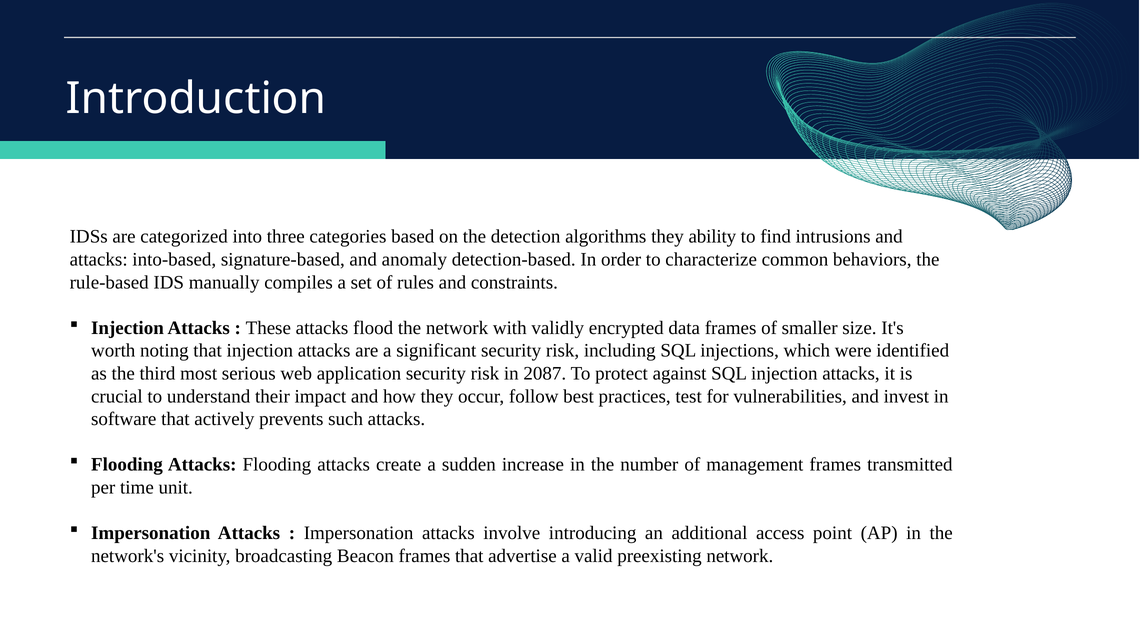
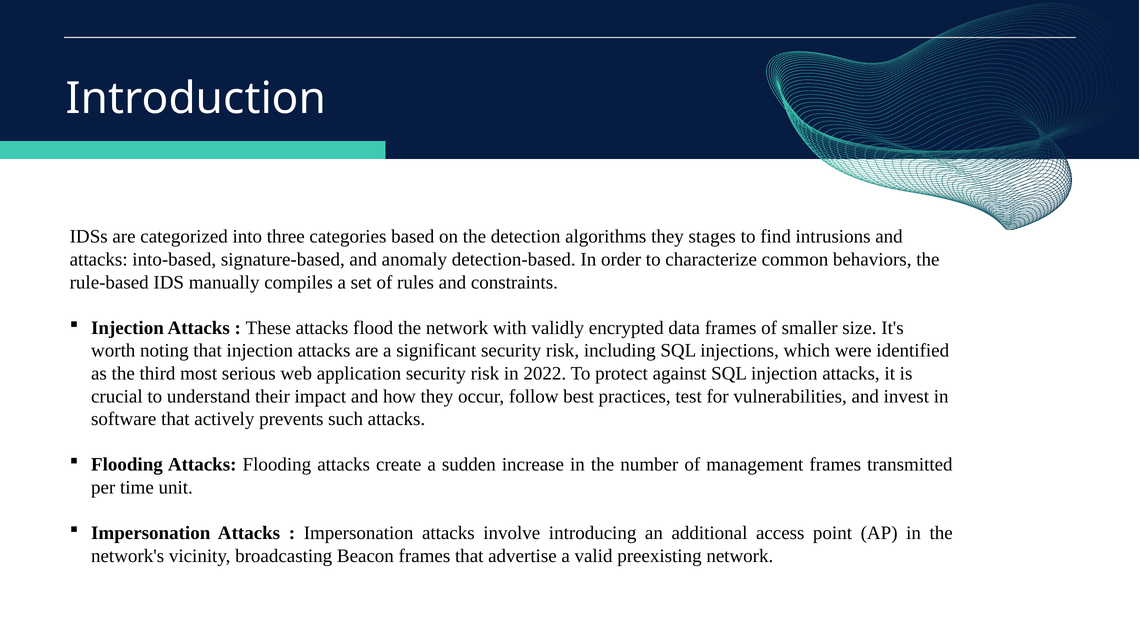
ability: ability -> stages
2087: 2087 -> 2022
